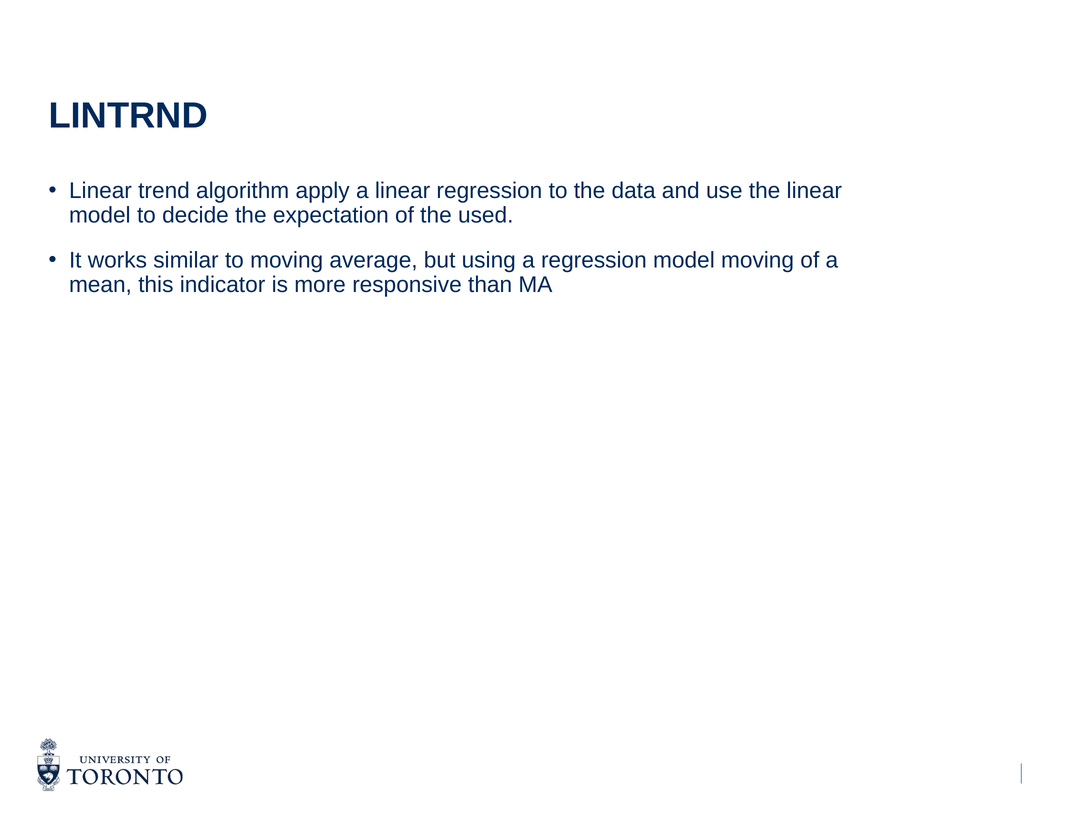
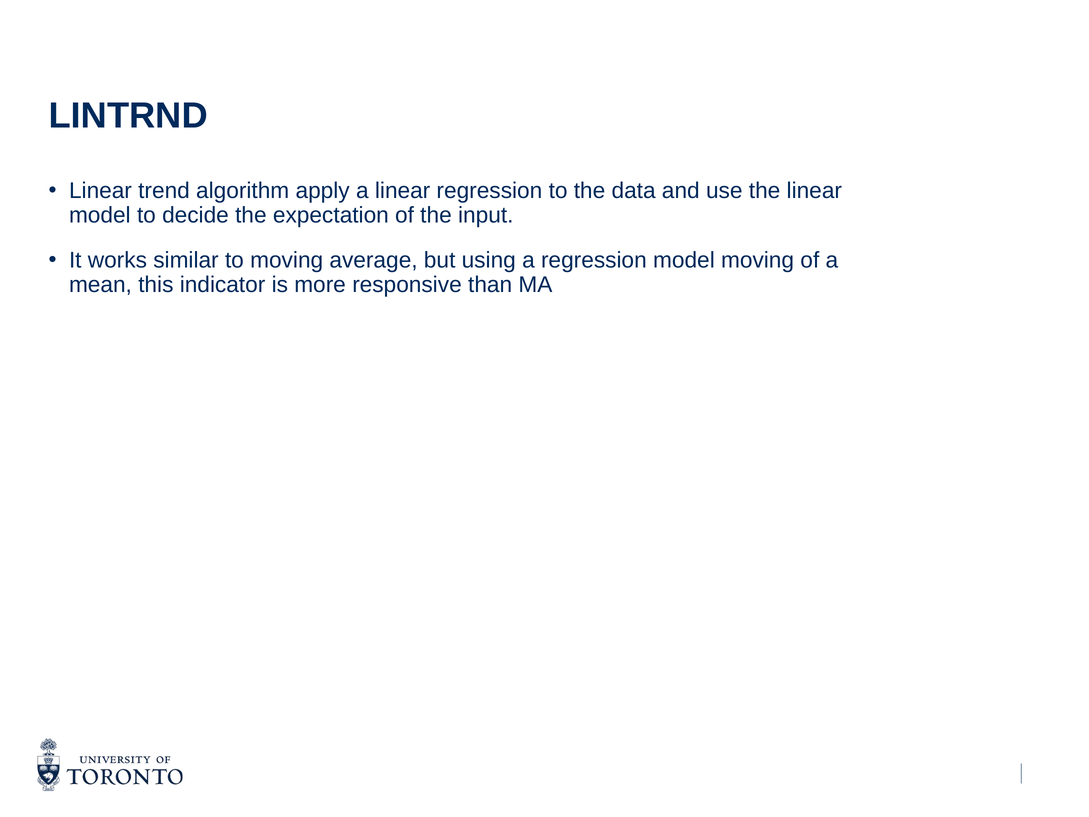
used: used -> input
